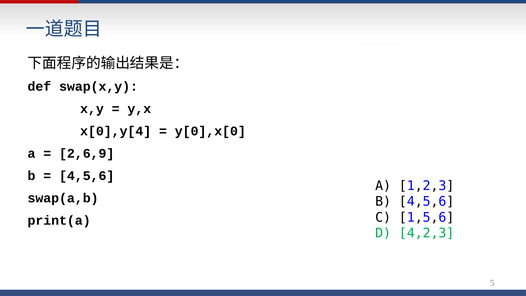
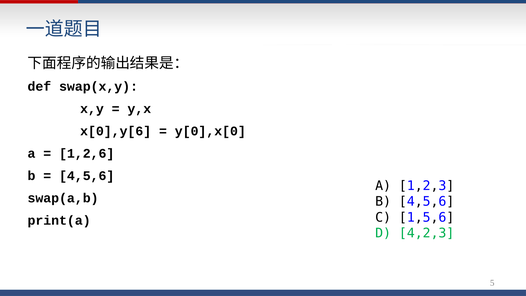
x[0],y[4: x[0],y[4 -> x[0],y[6
2,6,9: 2,6,9 -> 1,2,6
